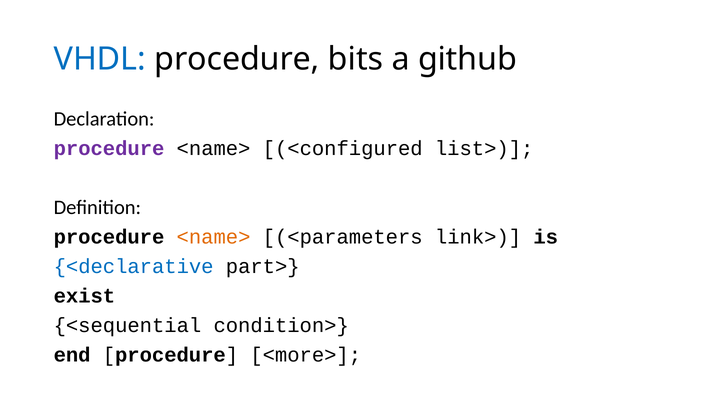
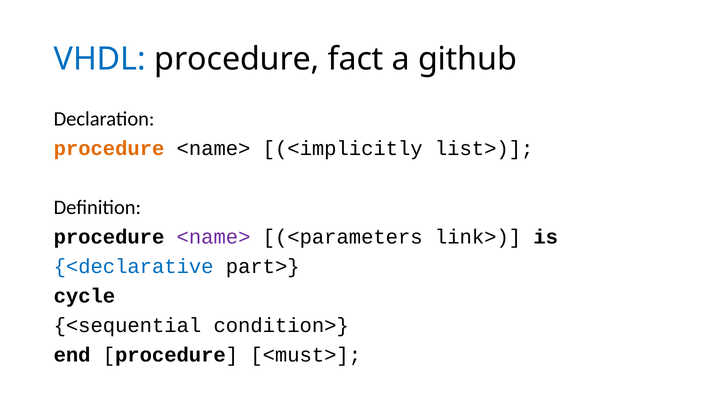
bits: bits -> fact
procedure at (109, 148) colour: purple -> orange
<configured: <configured -> <implicitly
<name> at (214, 237) colour: orange -> purple
exist: exist -> cycle
<more>: <more> -> <must>
